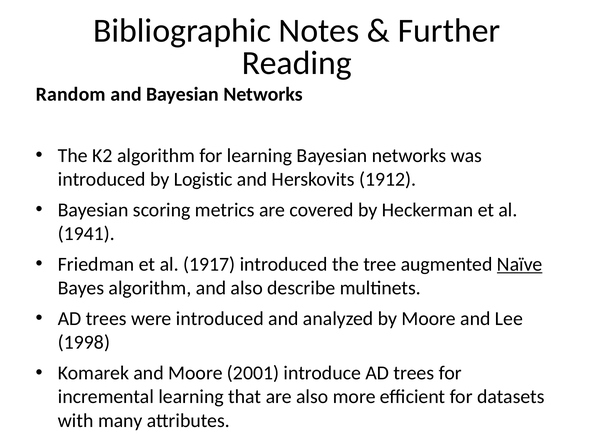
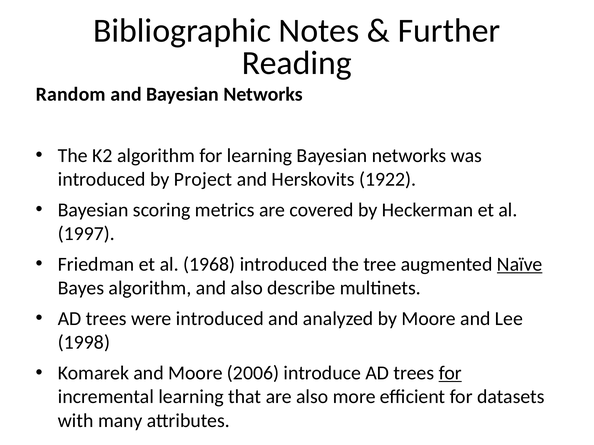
Logistic: Logistic -> Project
1912: 1912 -> 1922
1941: 1941 -> 1997
1917: 1917 -> 1968
2001: 2001 -> 2006
for at (450, 373) underline: none -> present
